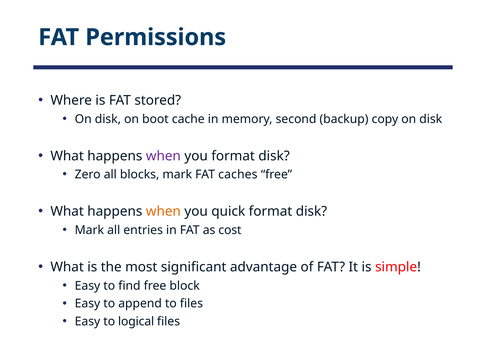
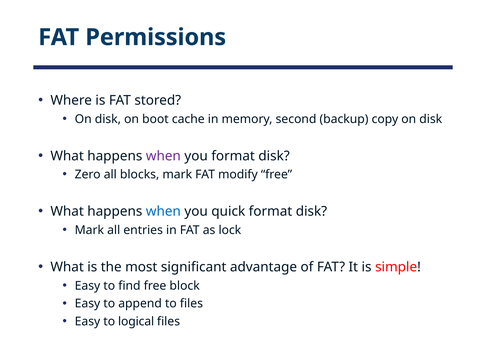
caches: caches -> modify
when at (163, 212) colour: orange -> blue
cost: cost -> lock
